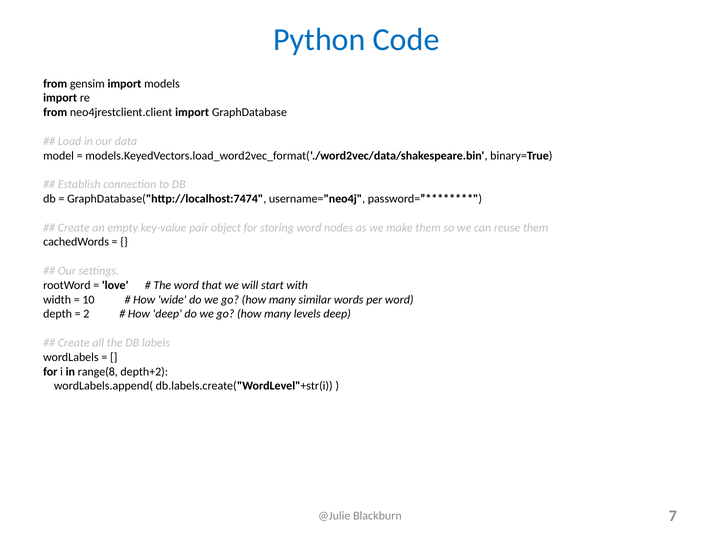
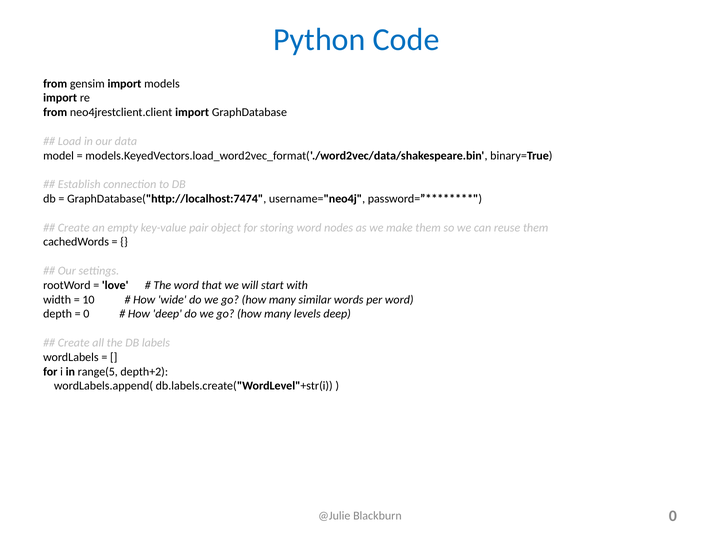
2 at (86, 314): 2 -> 0
range(8: range(8 -> range(5
Blackburn 7: 7 -> 0
